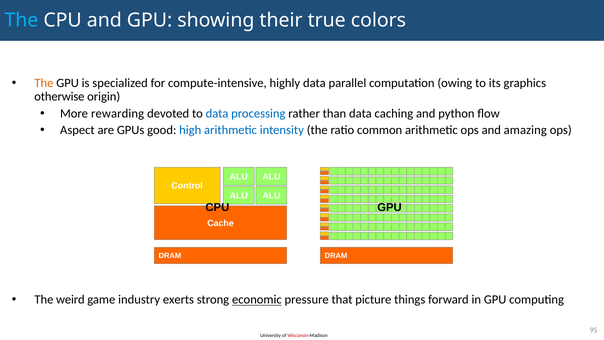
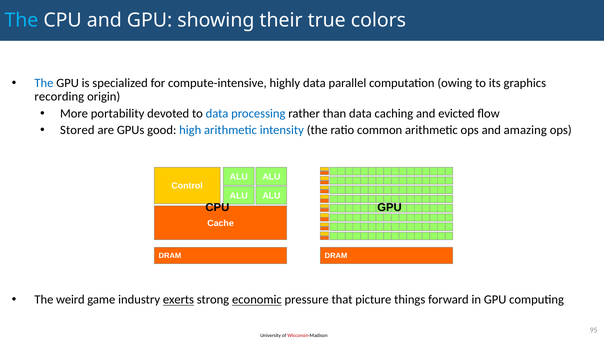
The at (44, 83) colour: orange -> blue
otherwise: otherwise -> recording
rewarding: rewarding -> portability
python: python -> evicted
Aspect: Aspect -> Stored
exerts underline: none -> present
